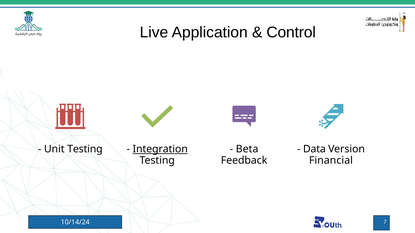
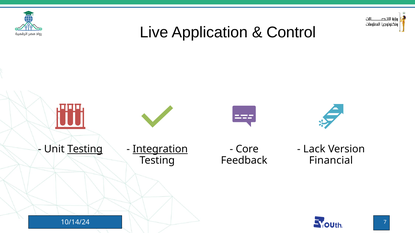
Testing at (85, 149) underline: none -> present
Beta: Beta -> Core
Data: Data -> Lack
